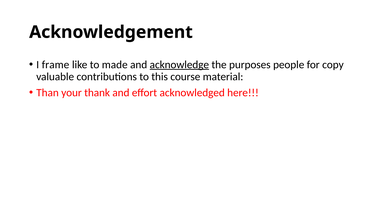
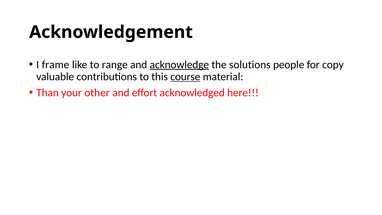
made: made -> range
purposes: purposes -> solutions
course underline: none -> present
thank: thank -> other
